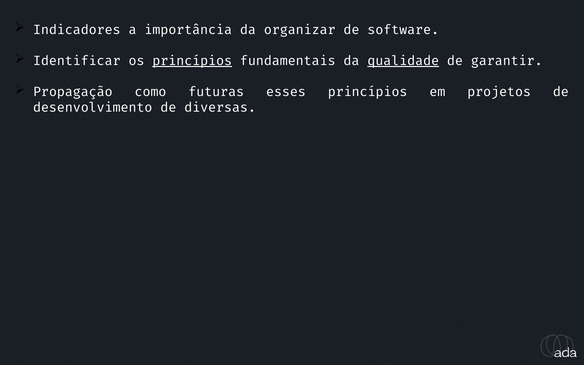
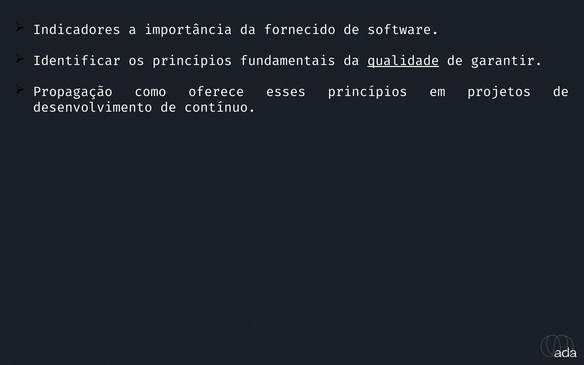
organizar: organizar -> fornecido
princípios at (192, 61) underline: present -> none
futuras: futuras -> oferece
diversas: diversas -> contínuo
